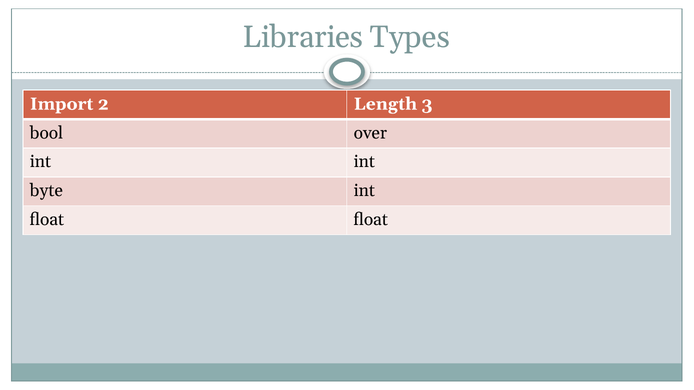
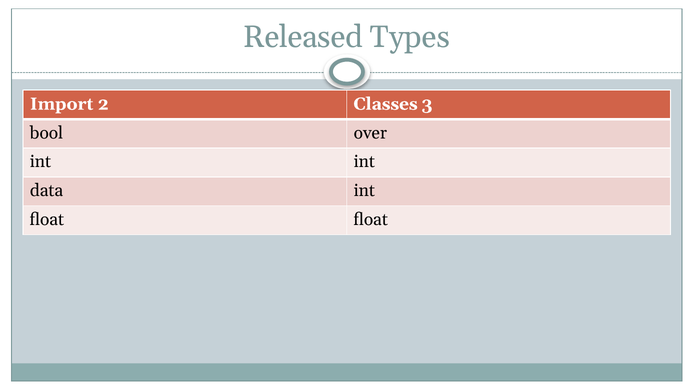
Libraries: Libraries -> Released
Length: Length -> Classes
byte: byte -> data
